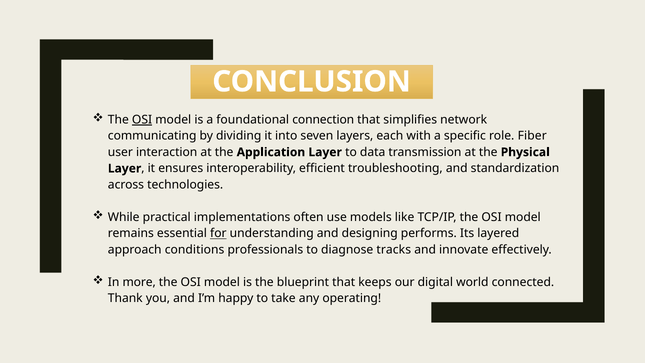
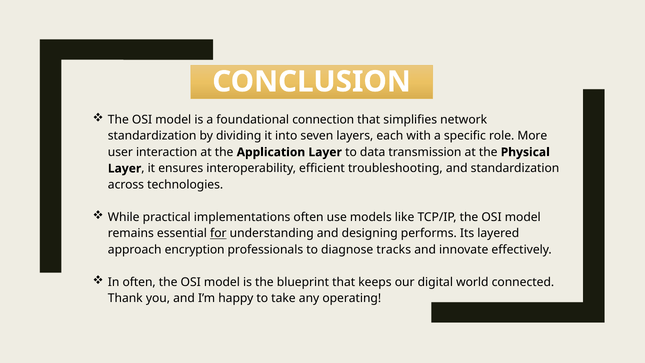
OSI at (142, 120) underline: present -> none
communicating at (152, 136): communicating -> standardization
Fiber: Fiber -> More
conditions: conditions -> encryption
In more: more -> often
